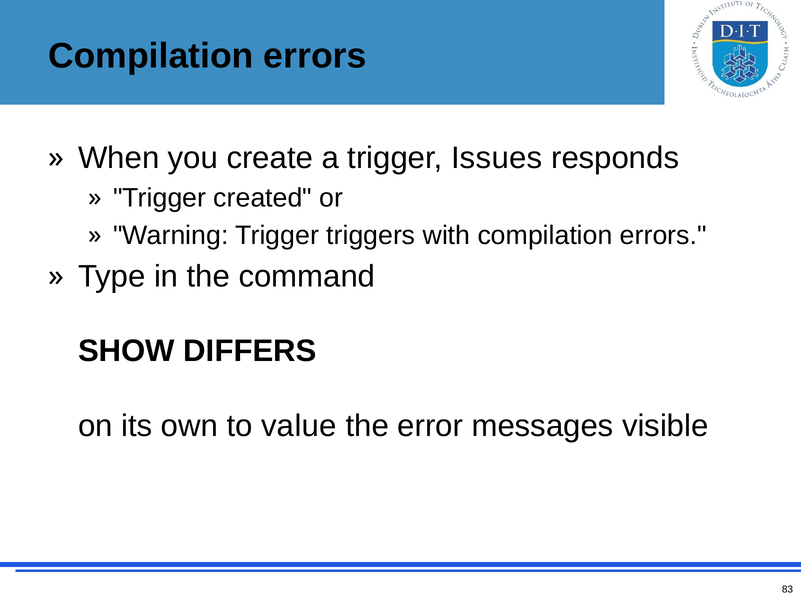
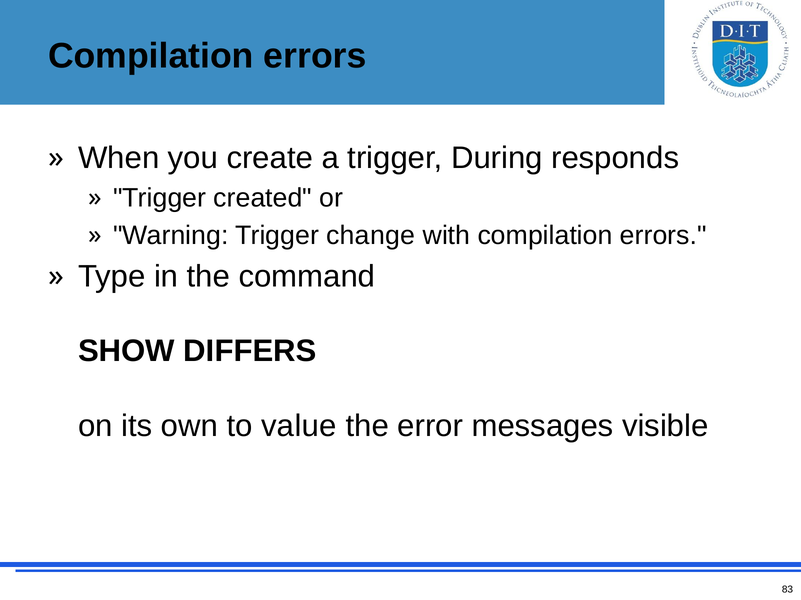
Issues: Issues -> During
triggers: triggers -> change
